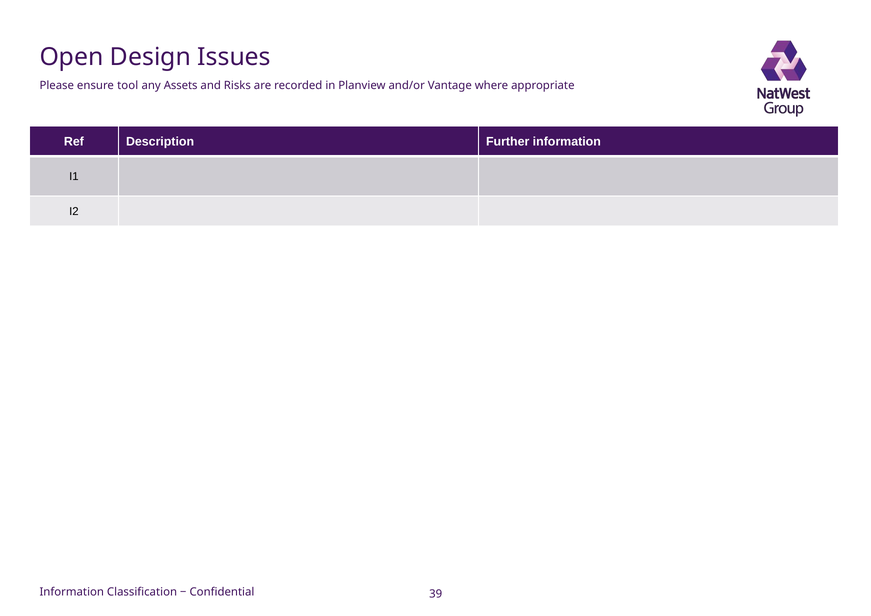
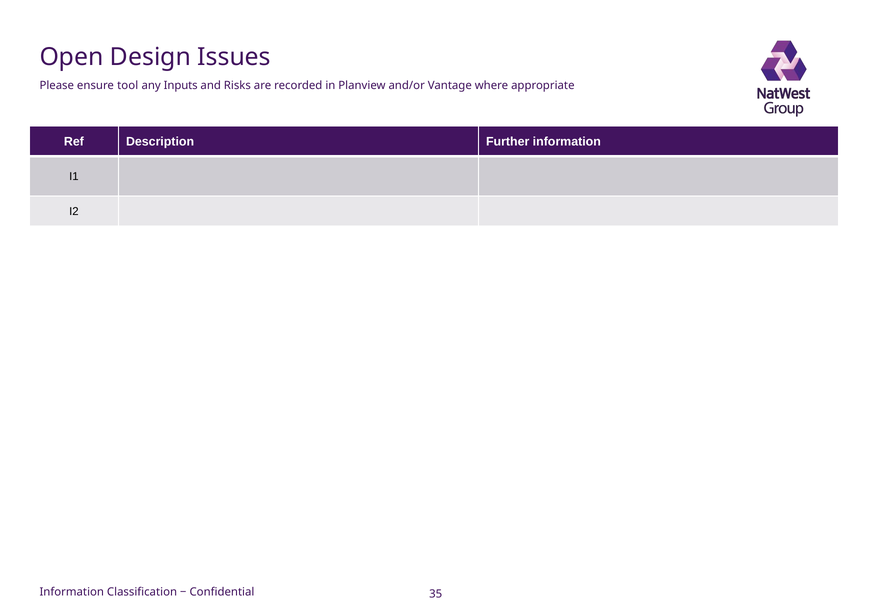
Assets: Assets -> Inputs
39: 39 -> 35
